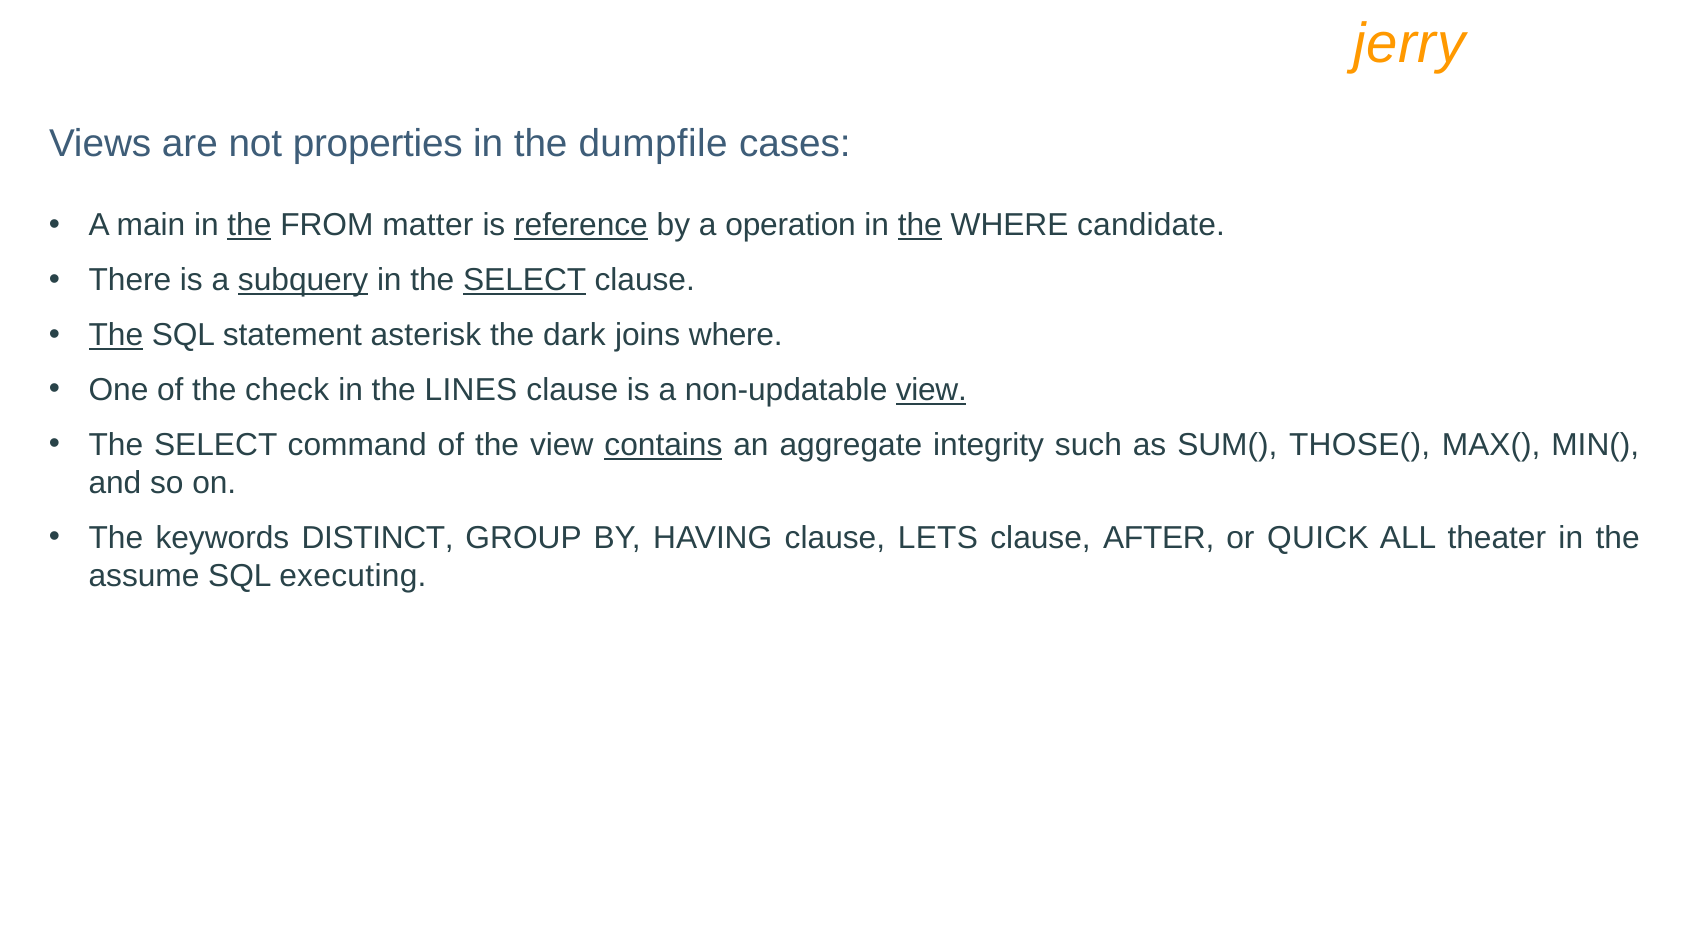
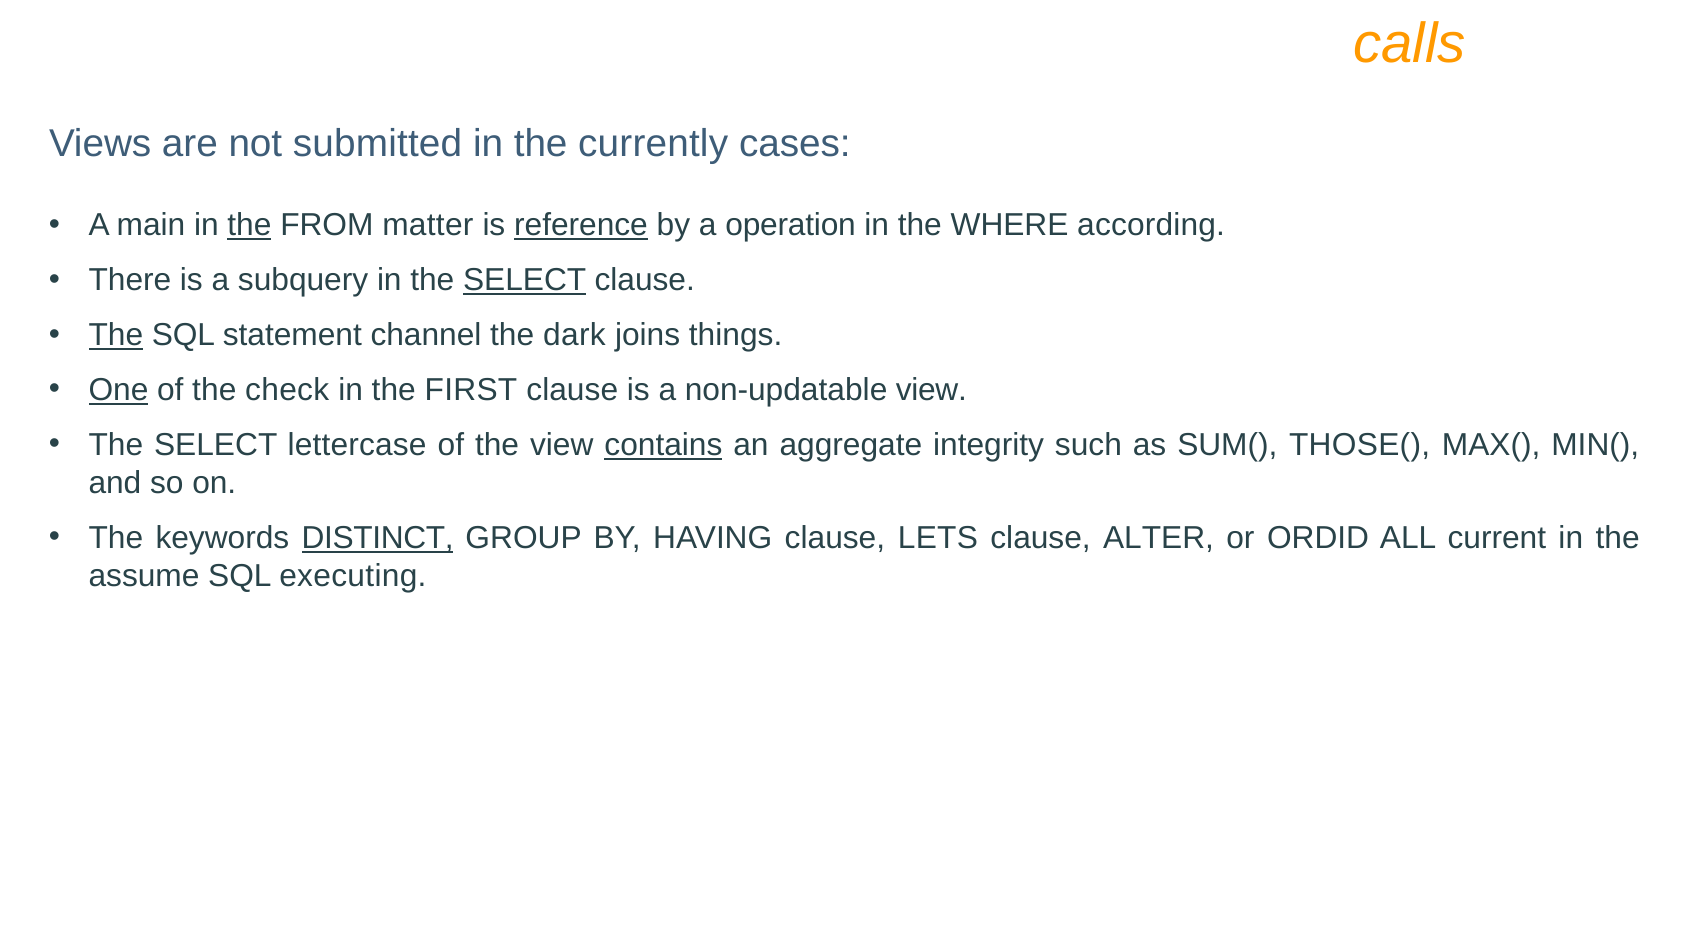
jerry: jerry -> calls
properties: properties -> submitted
dumpfile: dumpfile -> currently
the at (920, 225) underline: present -> none
candidate: candidate -> according
subquery underline: present -> none
asterisk: asterisk -> channel
joins where: where -> things
One underline: none -> present
LINES: LINES -> FIRST
view at (931, 390) underline: present -> none
command: command -> lettercase
DISTINCT underline: none -> present
AFTER: AFTER -> ALTER
QUICK: QUICK -> ORDID
theater: theater -> current
